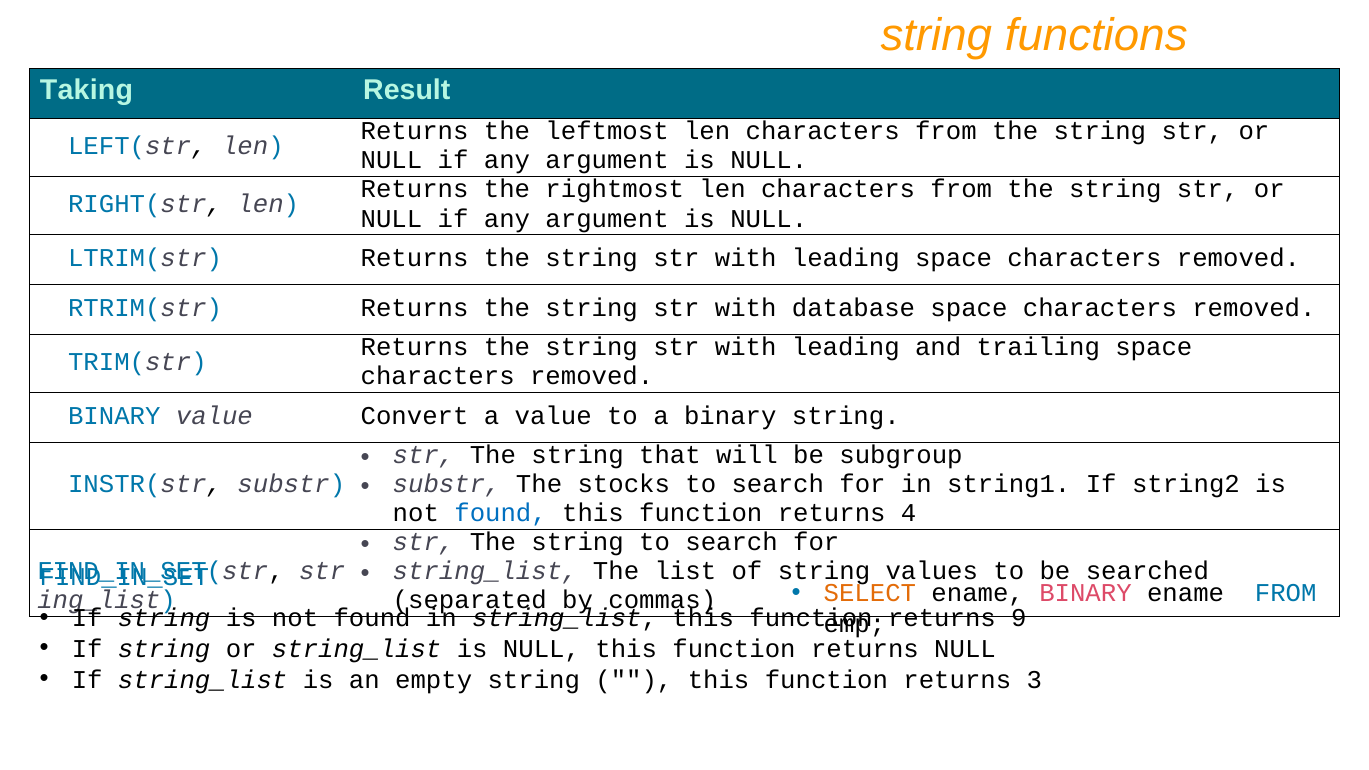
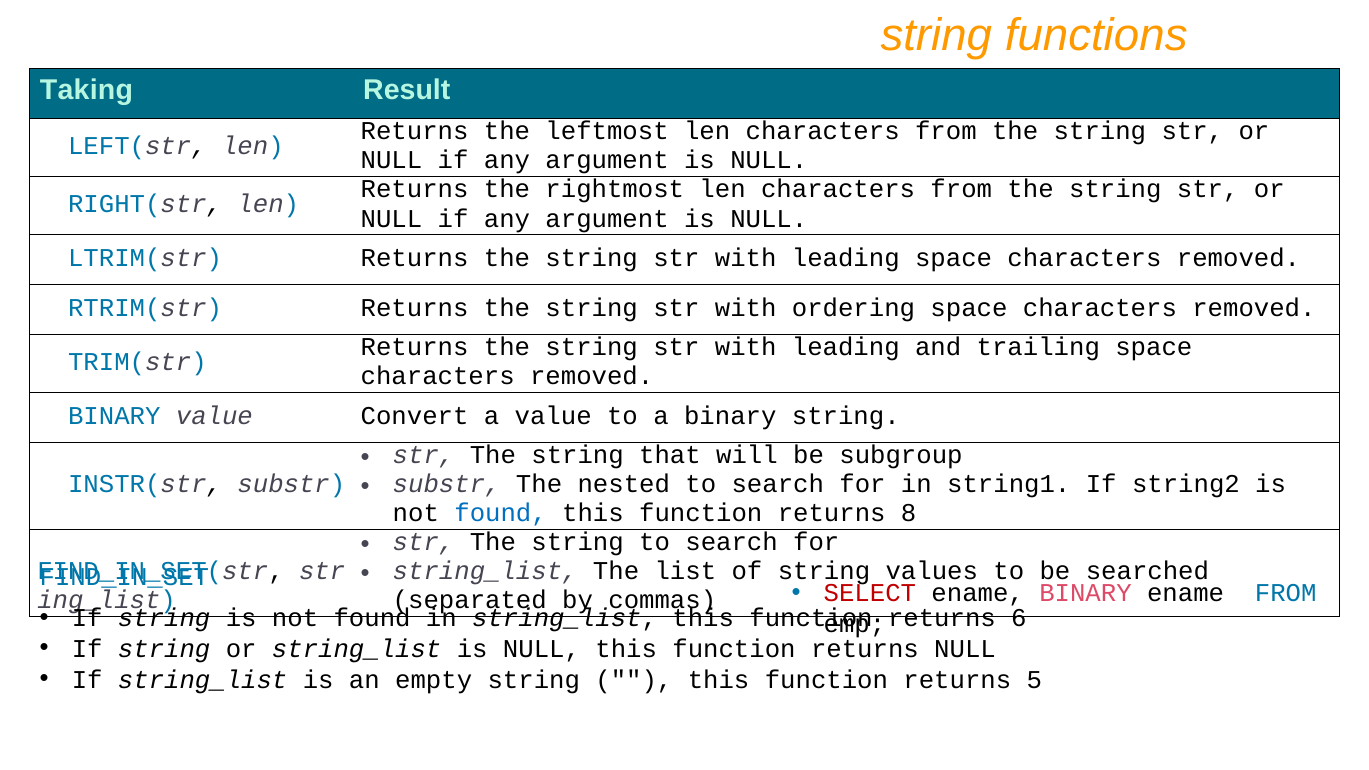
database: database -> ordering
stocks: stocks -> nested
4: 4 -> 8
SELECT colour: orange -> red
9: 9 -> 6
3: 3 -> 5
